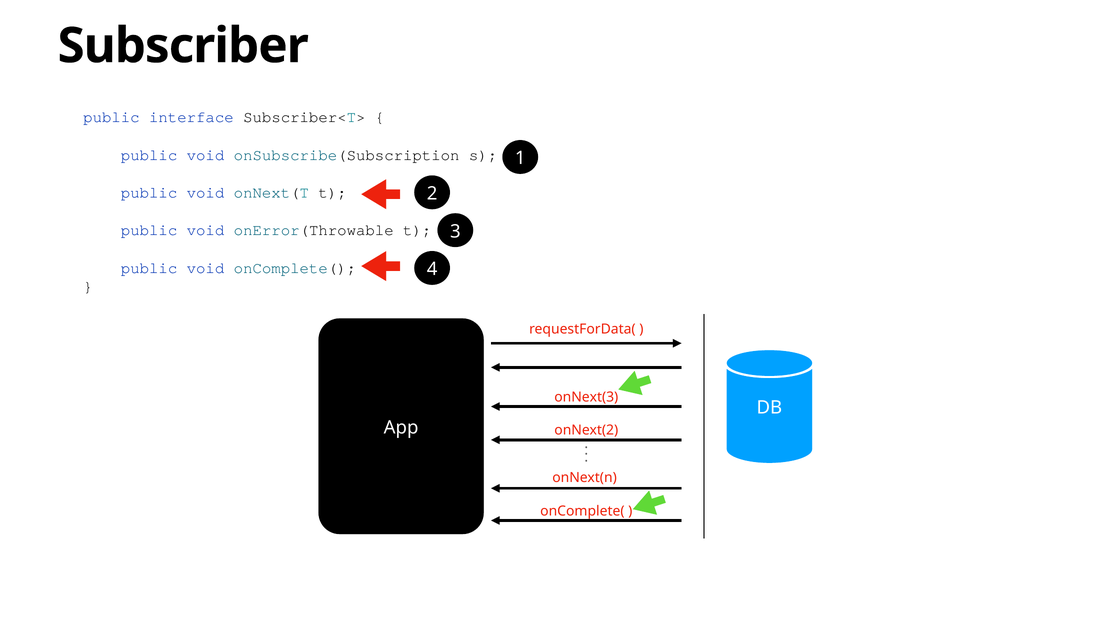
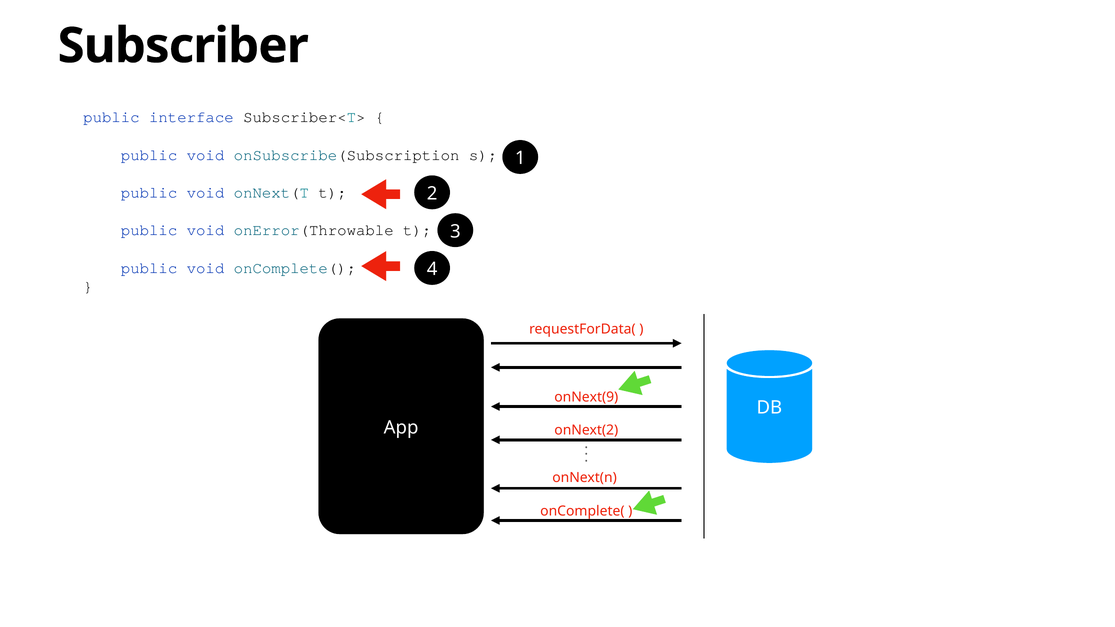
onNext(3: onNext(3 -> onNext(9
